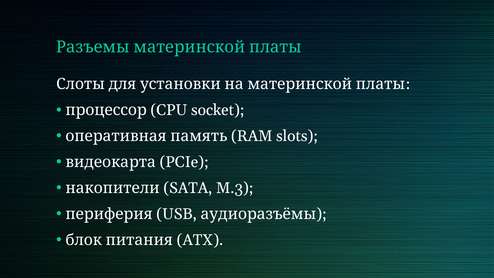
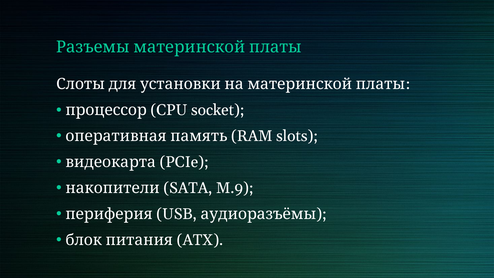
M.3: M.3 -> M.9
